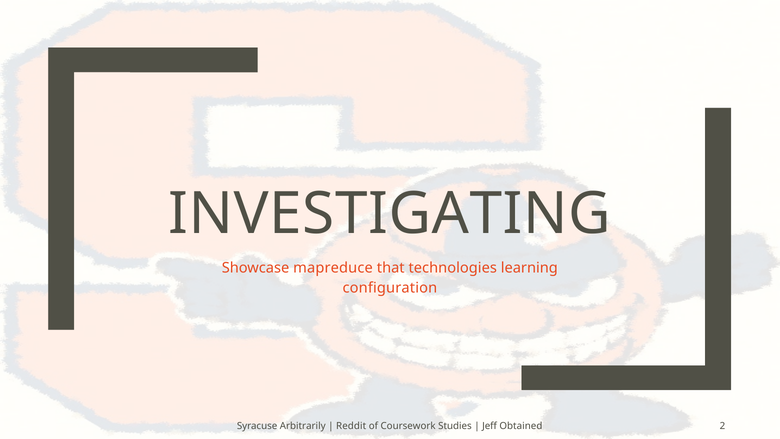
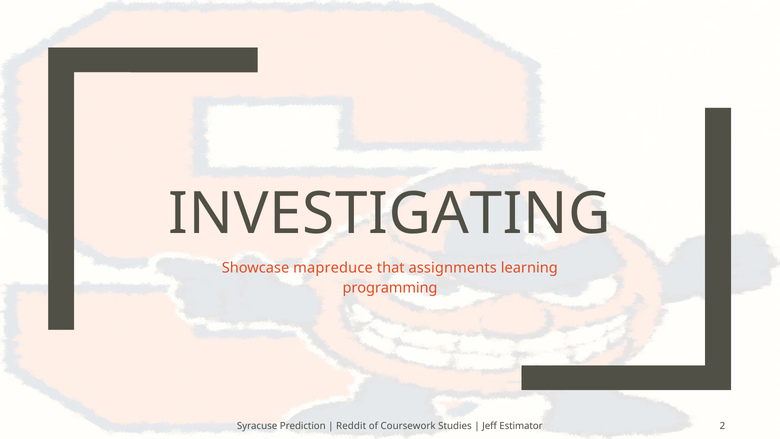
technologies: technologies -> assignments
configuration: configuration -> programming
Arbitrarily: Arbitrarily -> Prediction
Obtained: Obtained -> Estimator
